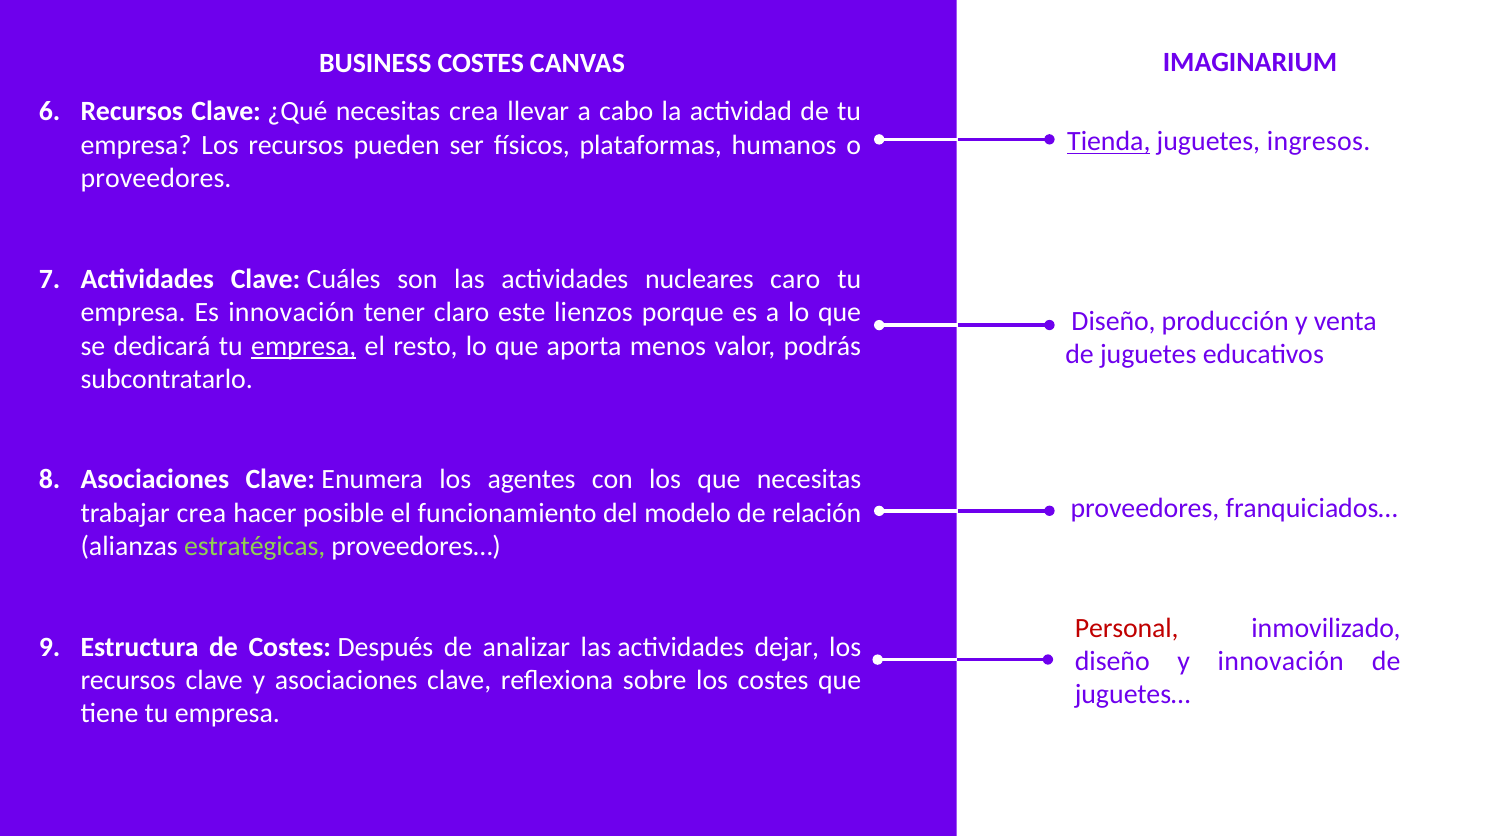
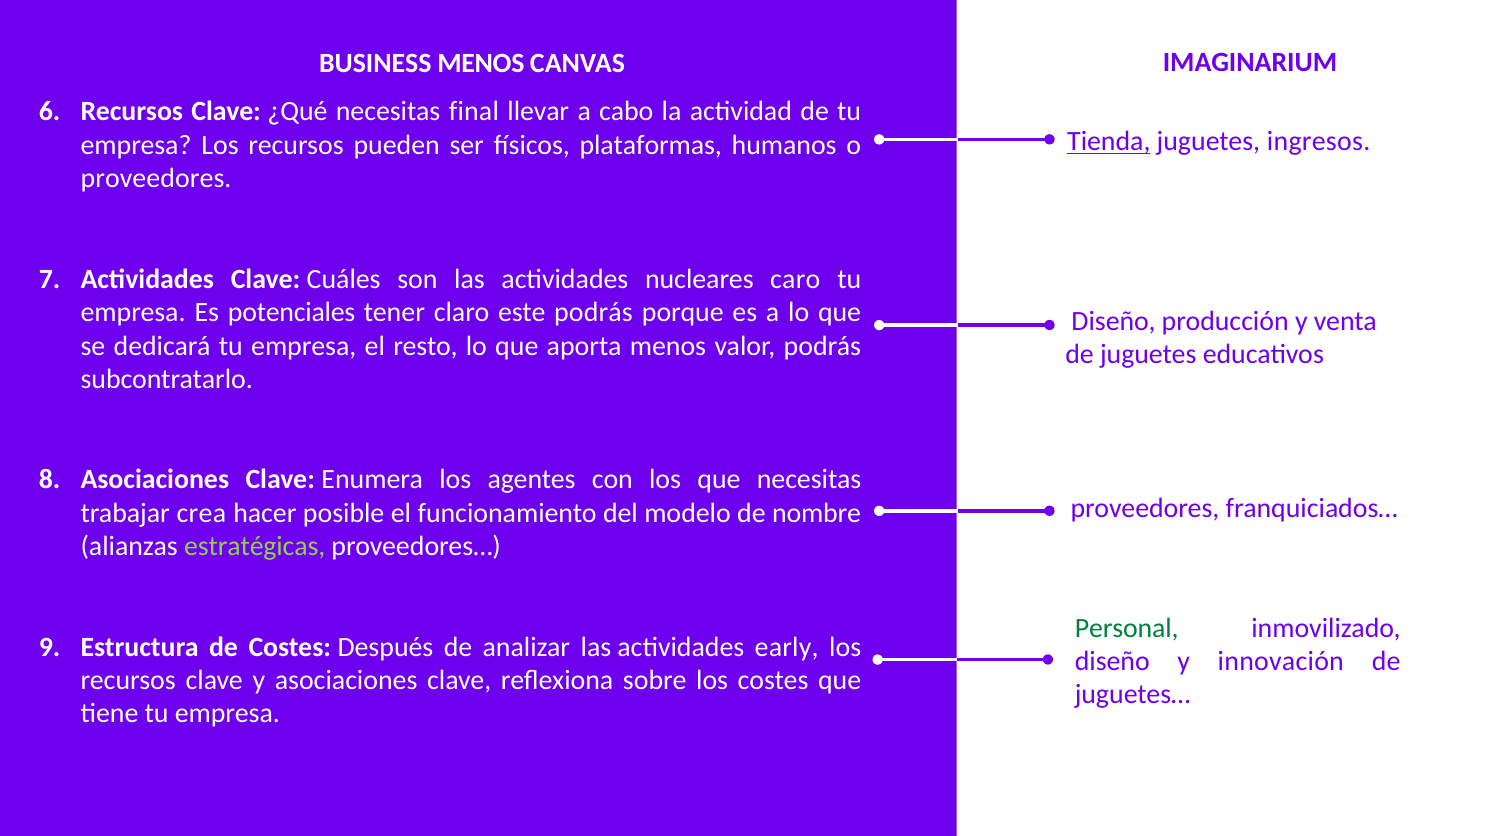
BUSINESS COSTES: COSTES -> MENOS
necesitas crea: crea -> final
Es innovación: innovación -> potenciales
este lienzos: lienzos -> podrás
empresa at (304, 346) underline: present -> none
relación: relación -> nombre
Personal colour: red -> green
dejar: dejar -> early
